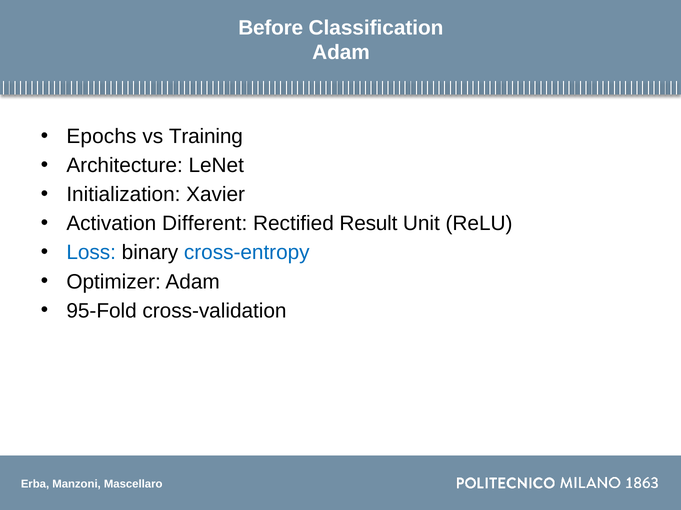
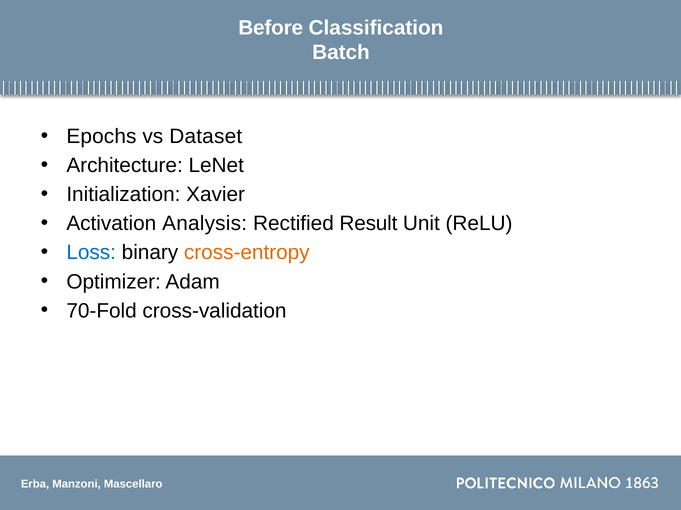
Adam at (341, 53): Adam -> Batch
Training: Training -> Dataset
Different: Different -> Analysis
cross-entropy colour: blue -> orange
95-Fold: 95-Fold -> 70-Fold
